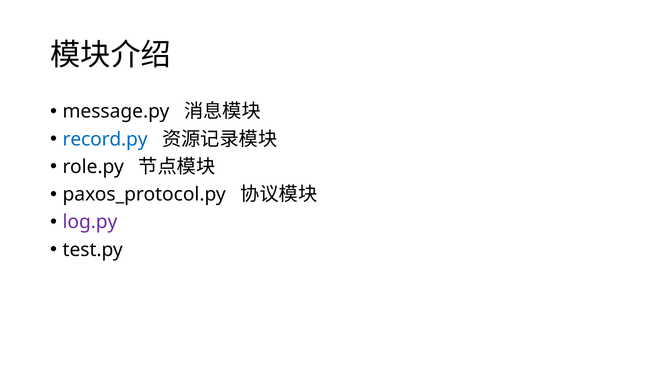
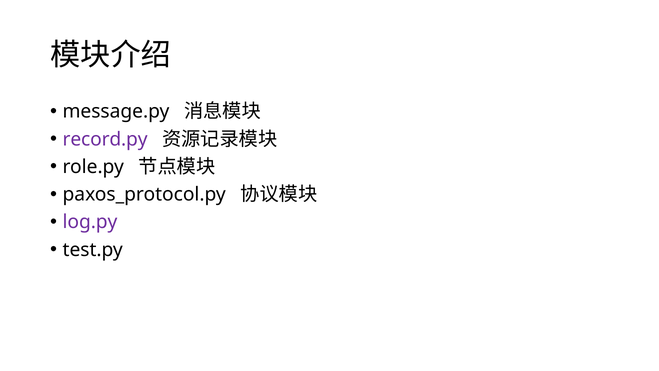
record.py colour: blue -> purple
